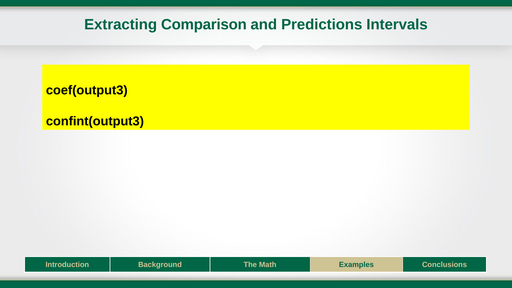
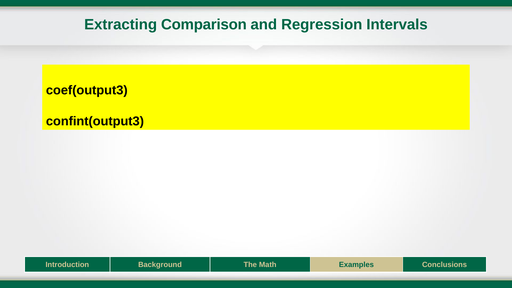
Predictions: Predictions -> Regression
